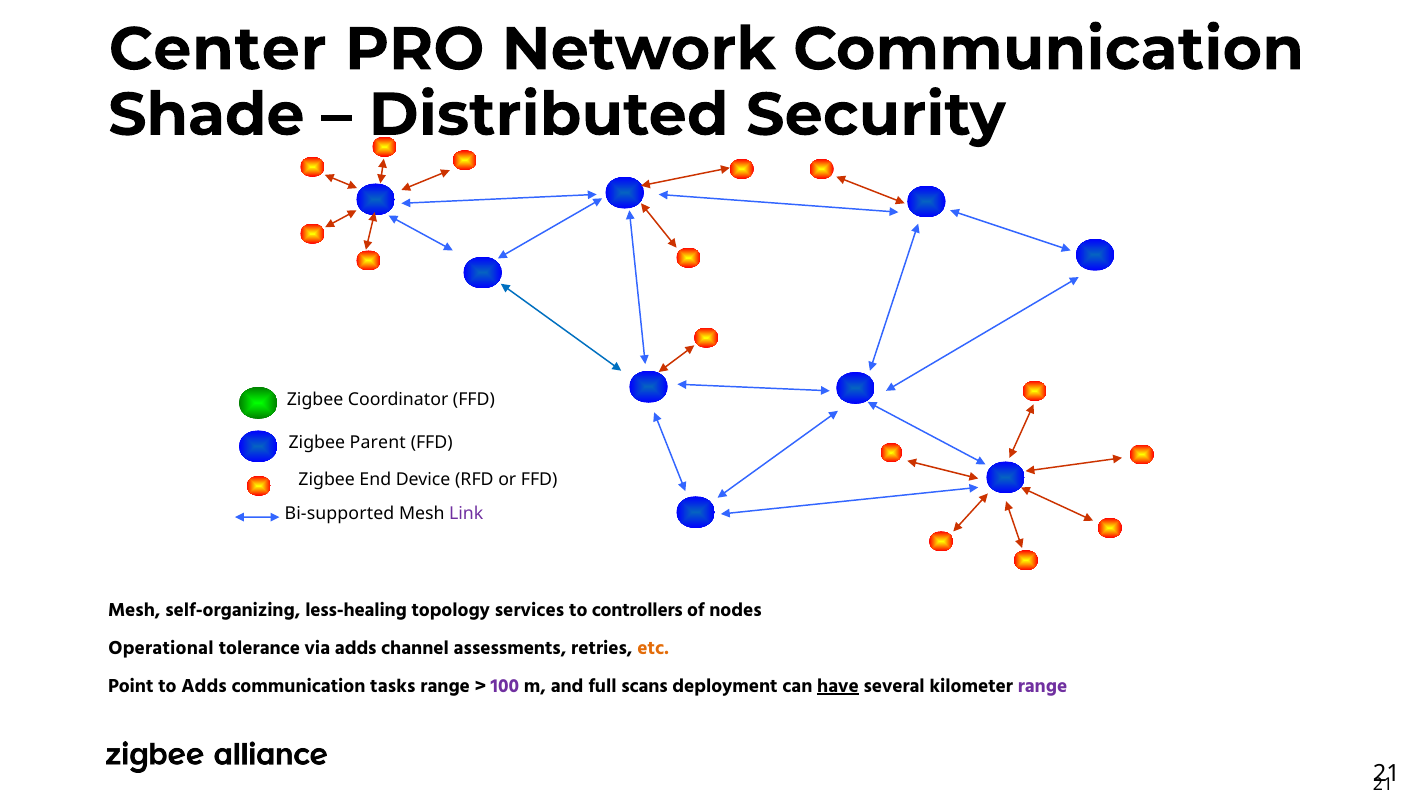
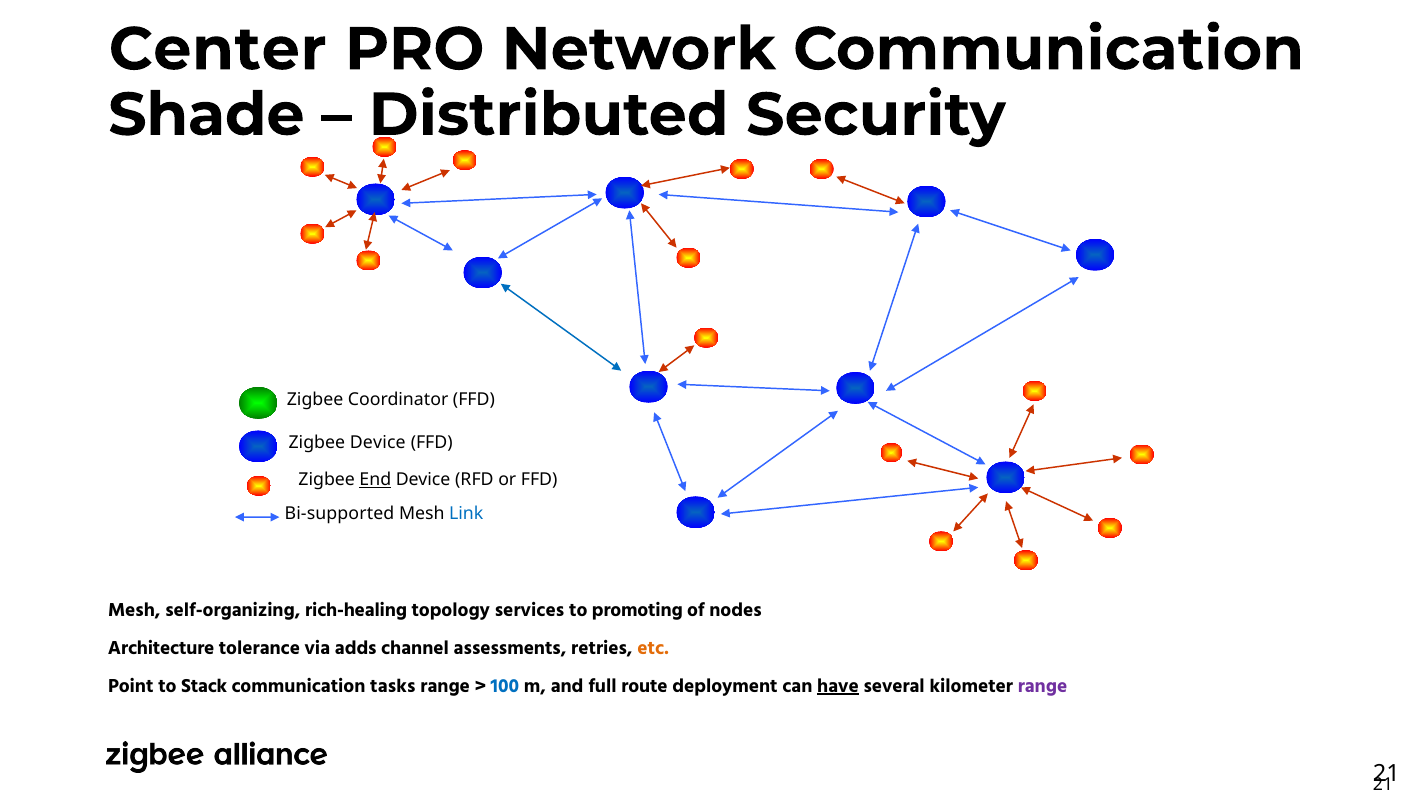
Zigbee Parent: Parent -> Device
End underline: none -> present
Link colour: purple -> blue
less-healing: less-healing -> rich-healing
controllers: controllers -> promoting
Operational: Operational -> Architecture
to Adds: Adds -> Stack
100 colour: purple -> blue
scans: scans -> route
